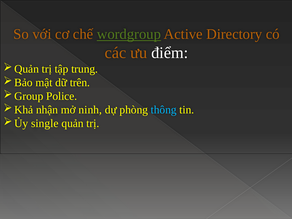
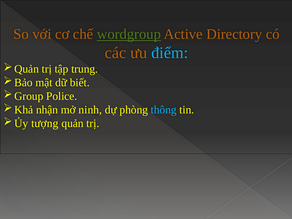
điểm colour: white -> light blue
trên: trên -> biết
single: single -> tượng
